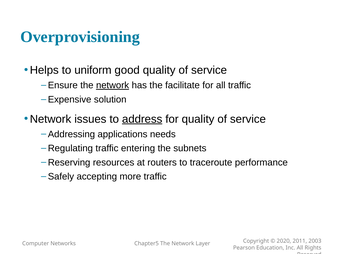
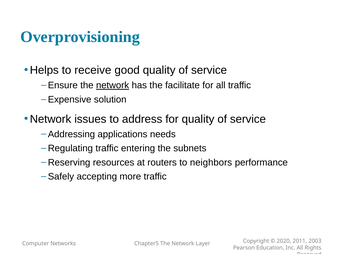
uniform: uniform -> receive
address underline: present -> none
traceroute: traceroute -> neighbors
